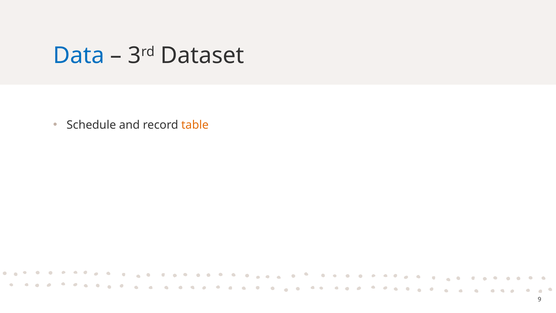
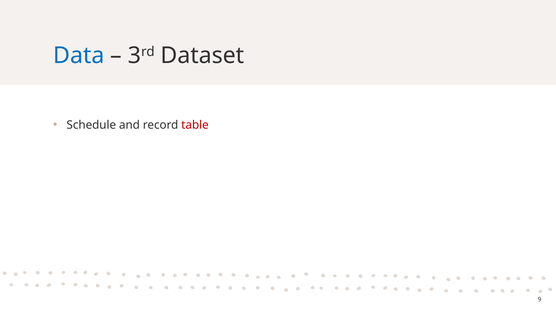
table colour: orange -> red
